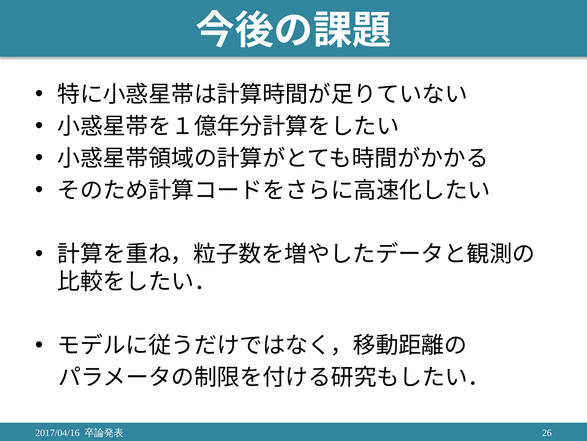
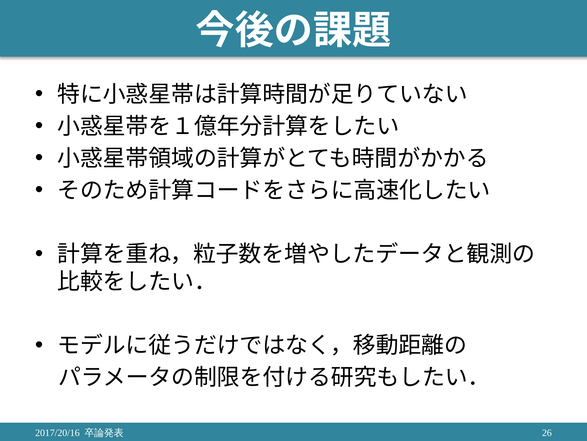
2017/04/16: 2017/04/16 -> 2017/20/16
